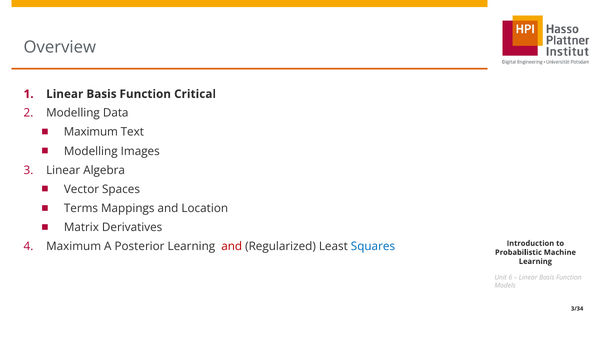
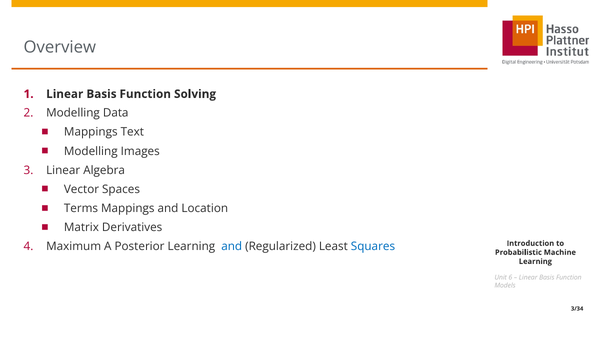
Critical: Critical -> Solving
Maximum at (91, 132): Maximum -> Mappings
and at (232, 246) colour: red -> blue
